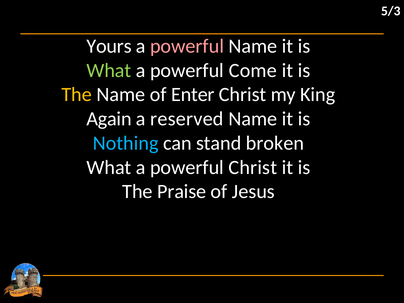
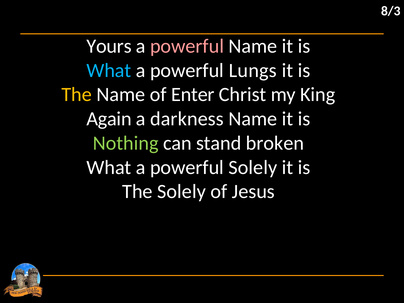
5/3: 5/3 -> 8/3
What at (109, 70) colour: light green -> light blue
Come: Come -> Lungs
reserved: reserved -> darkness
Nothing colour: light blue -> light green
powerful Christ: Christ -> Solely
The Praise: Praise -> Solely
